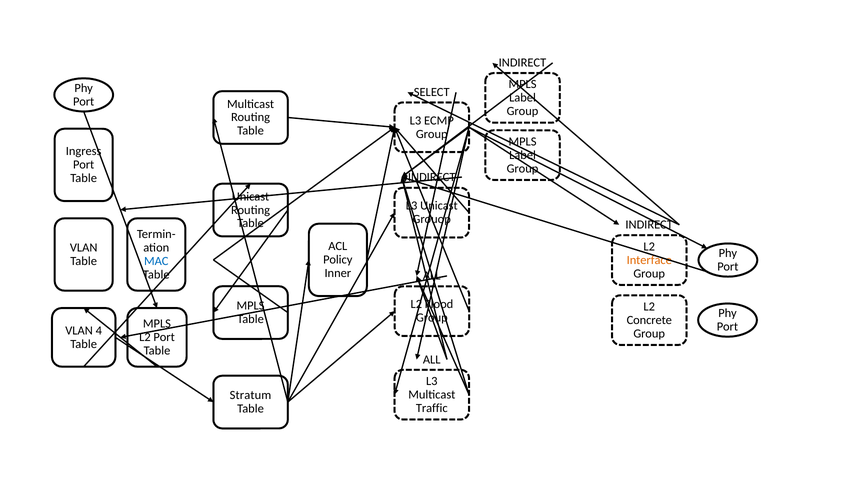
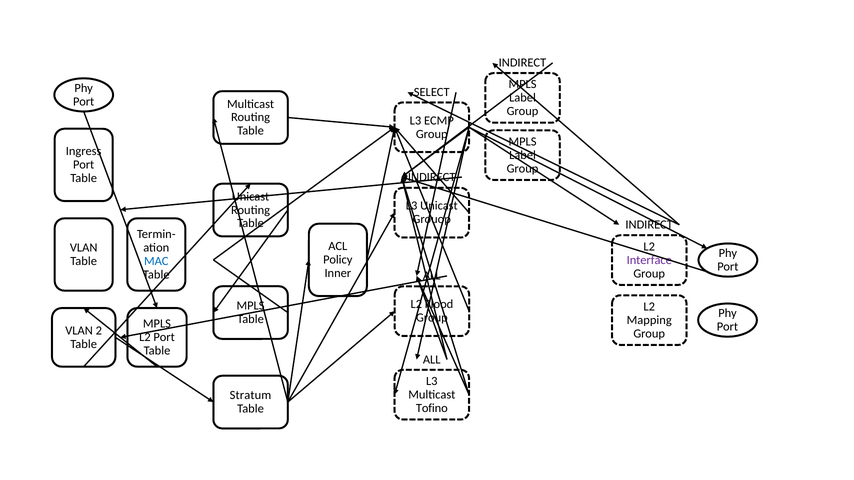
Interface colour: orange -> purple
Concrete: Concrete -> Mapping
4: 4 -> 2
Traffic: Traffic -> Tofino
